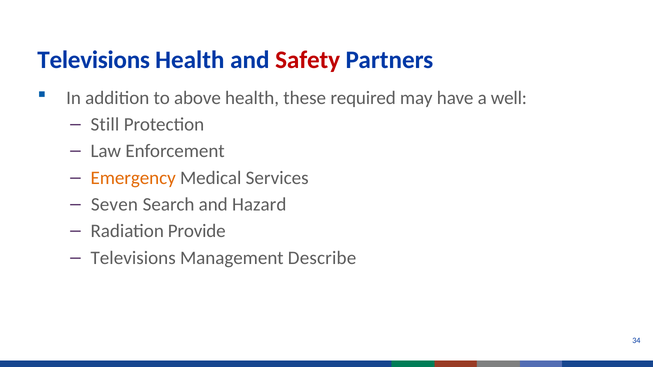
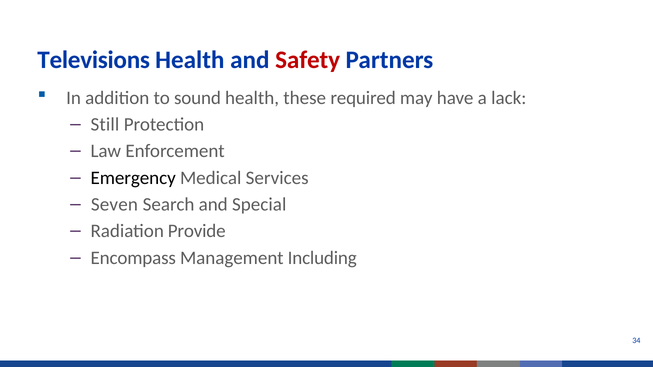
above: above -> sound
well: well -> lack
Emergency colour: orange -> black
Hazard: Hazard -> Special
Televisions at (133, 258): Televisions -> Encompass
Describe: Describe -> Including
